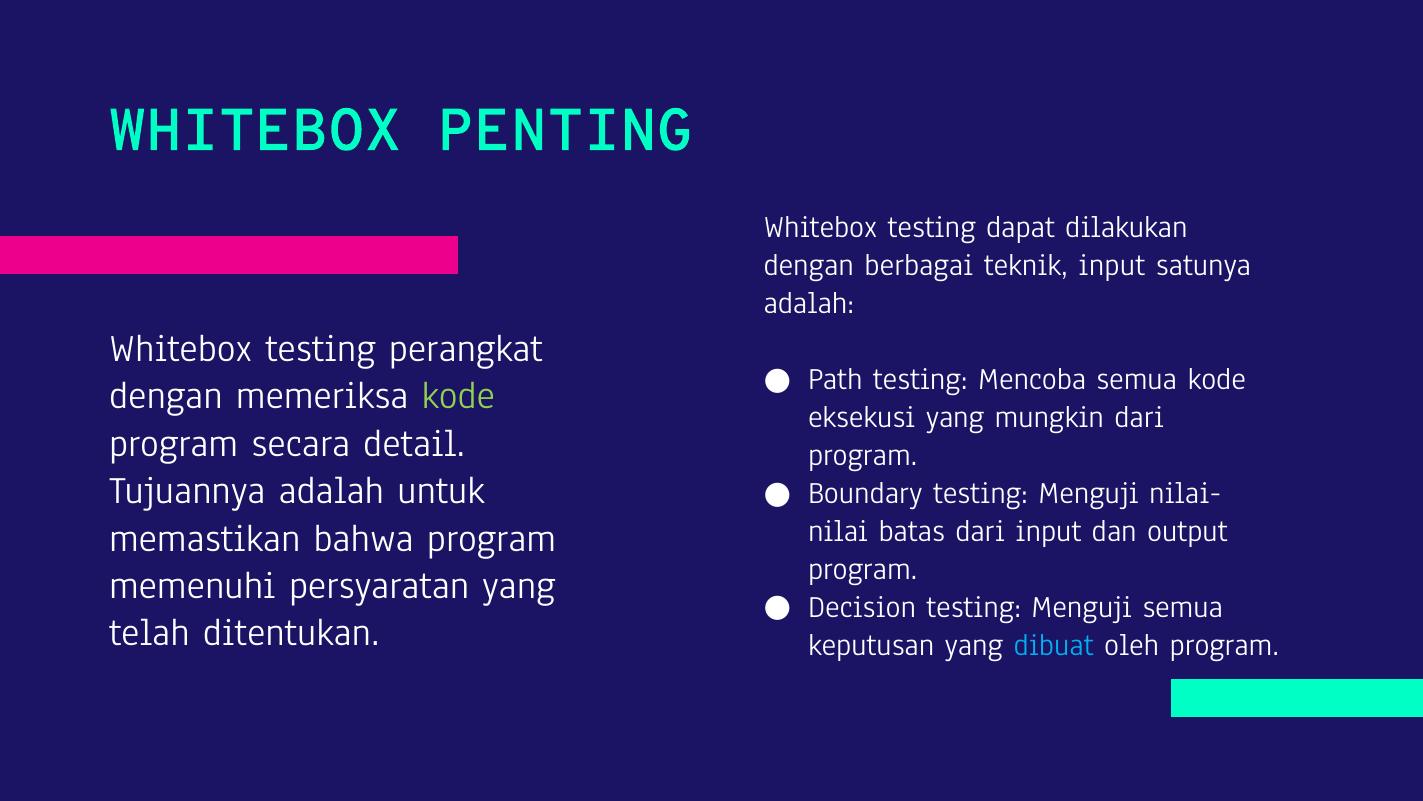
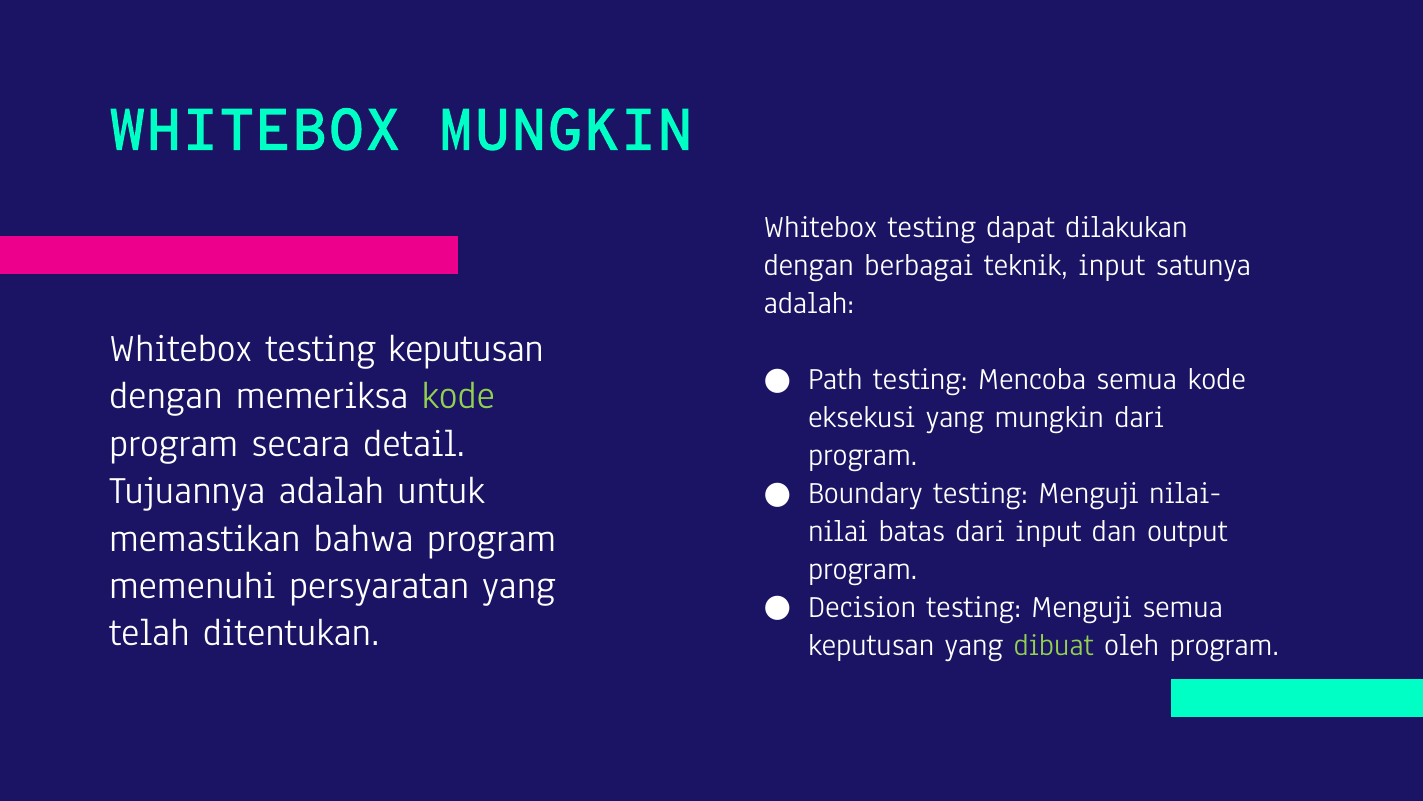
WHITEBOX PENTING: PENTING -> MUNGKIN
testing perangkat: perangkat -> keputusan
dibuat colour: light blue -> light green
